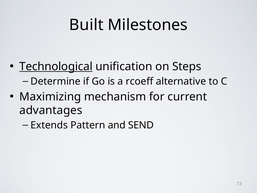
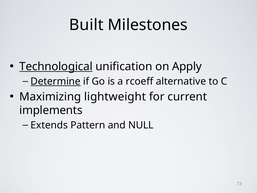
Steps: Steps -> Apply
Determine underline: none -> present
mechanism: mechanism -> lightweight
advantages: advantages -> implements
SEND: SEND -> NULL
